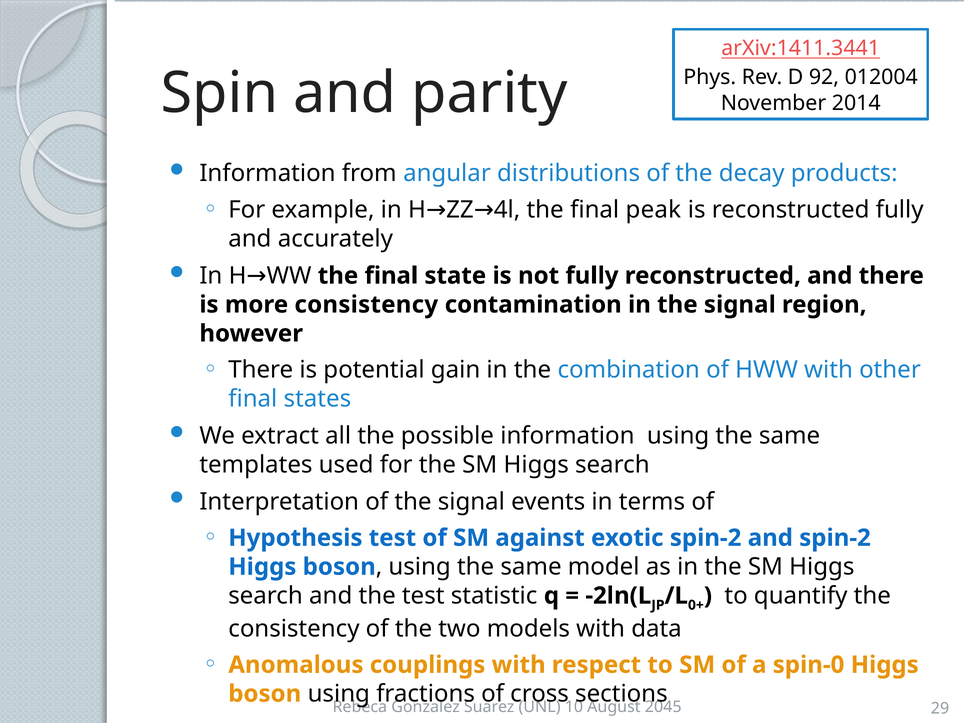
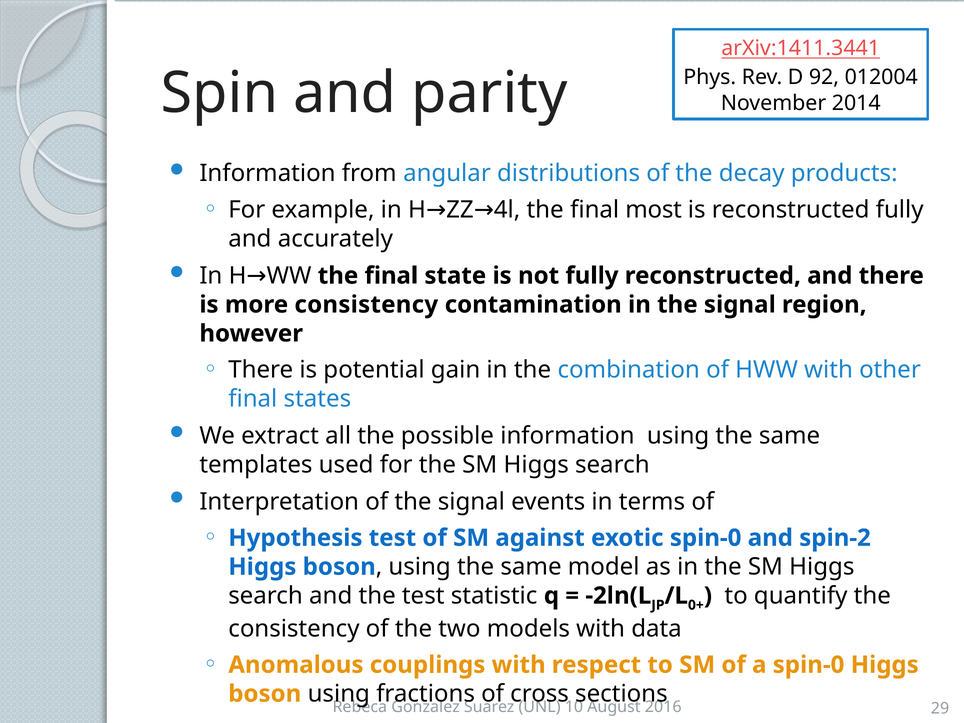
peak: peak -> most
exotic spin-2: spin-2 -> spin-0
2045: 2045 -> 2016
